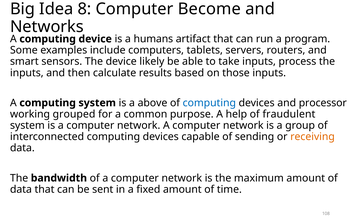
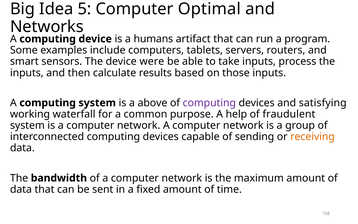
8: 8 -> 5
Become: Become -> Optimal
likely: likely -> were
computing at (209, 103) colour: blue -> purple
processor: processor -> satisfying
grouped: grouped -> waterfall
